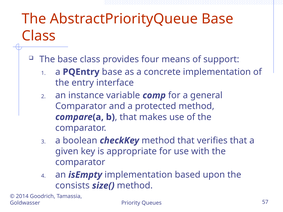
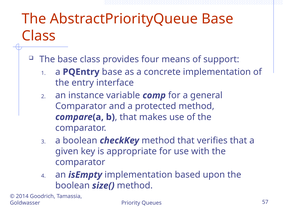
consists at (72, 186): consists -> boolean
